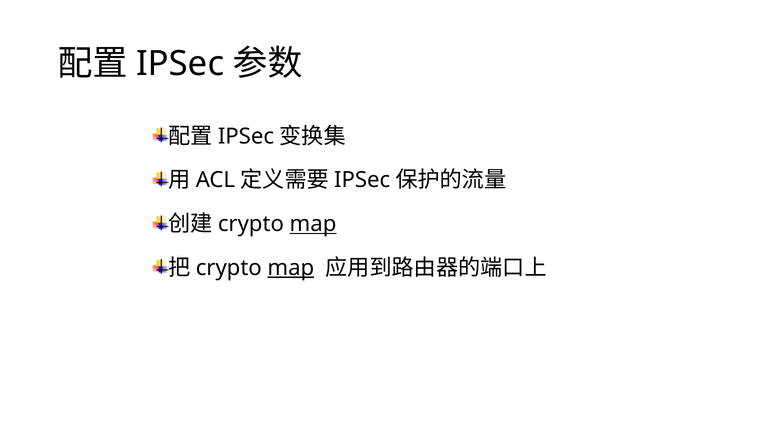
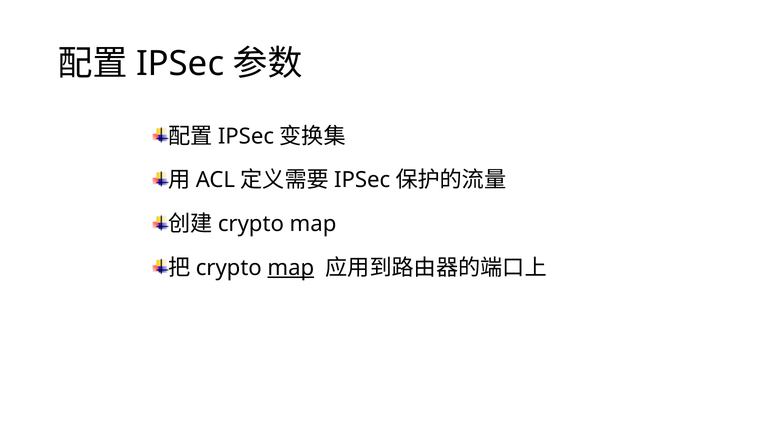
map at (313, 224) underline: present -> none
